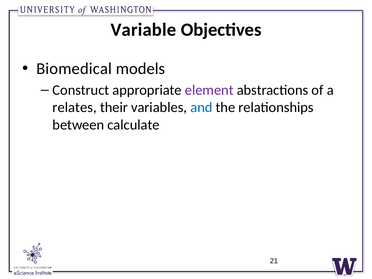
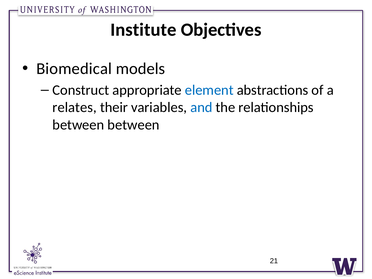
Variable: Variable -> Institute
element colour: purple -> blue
between calculate: calculate -> between
